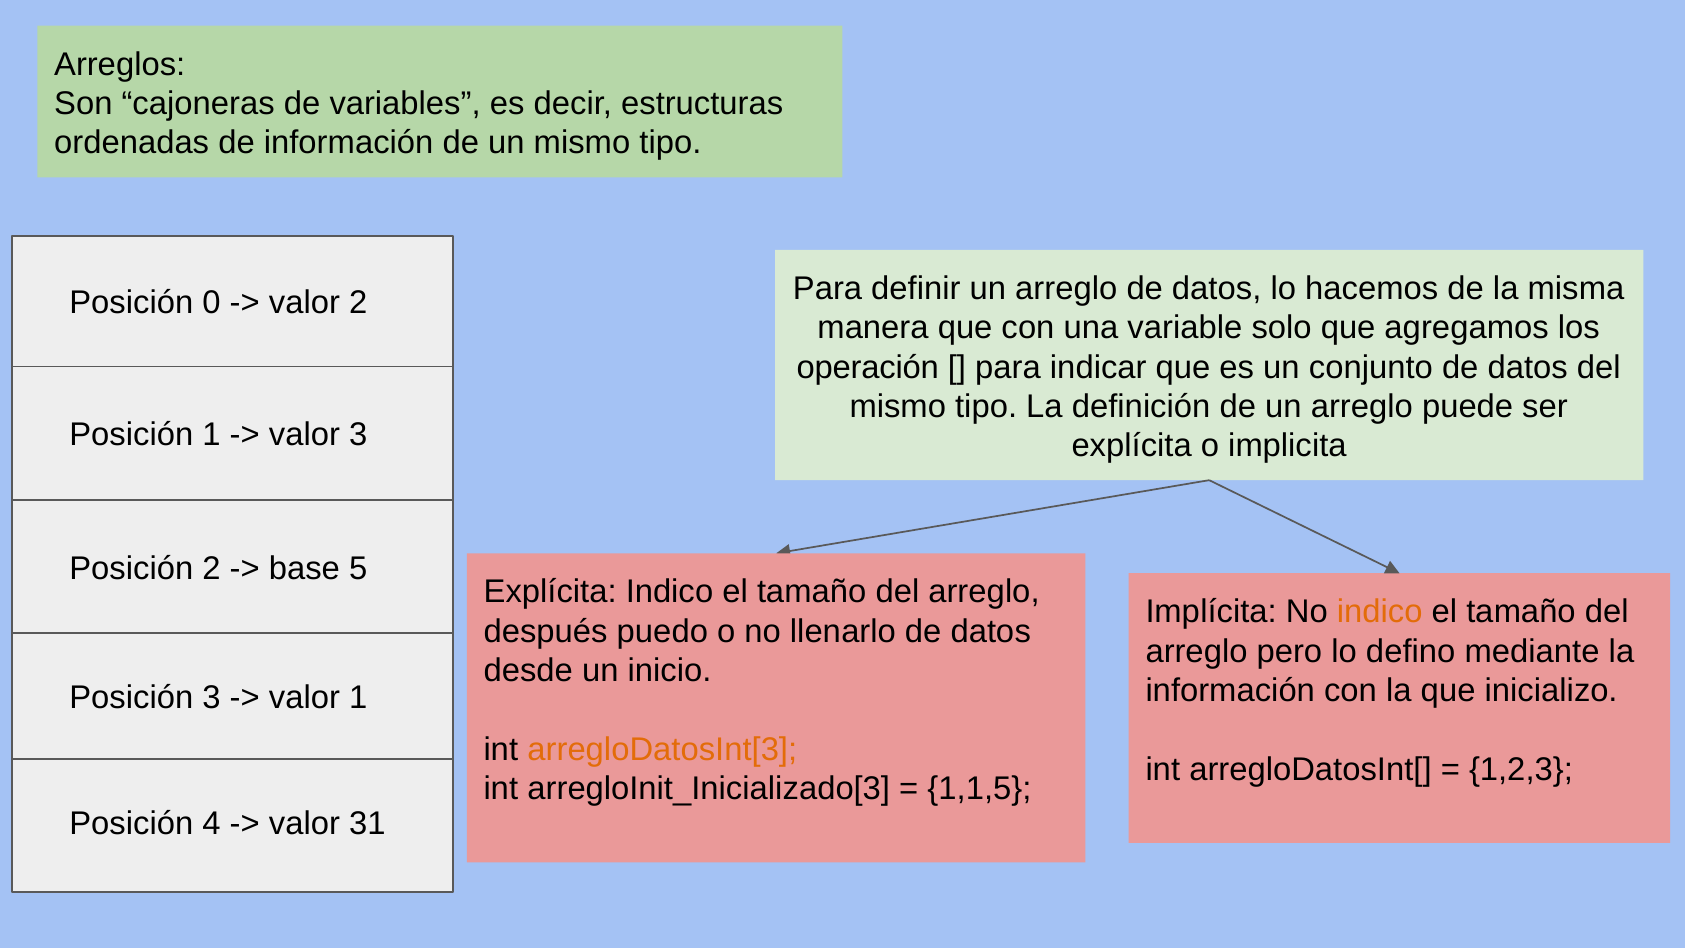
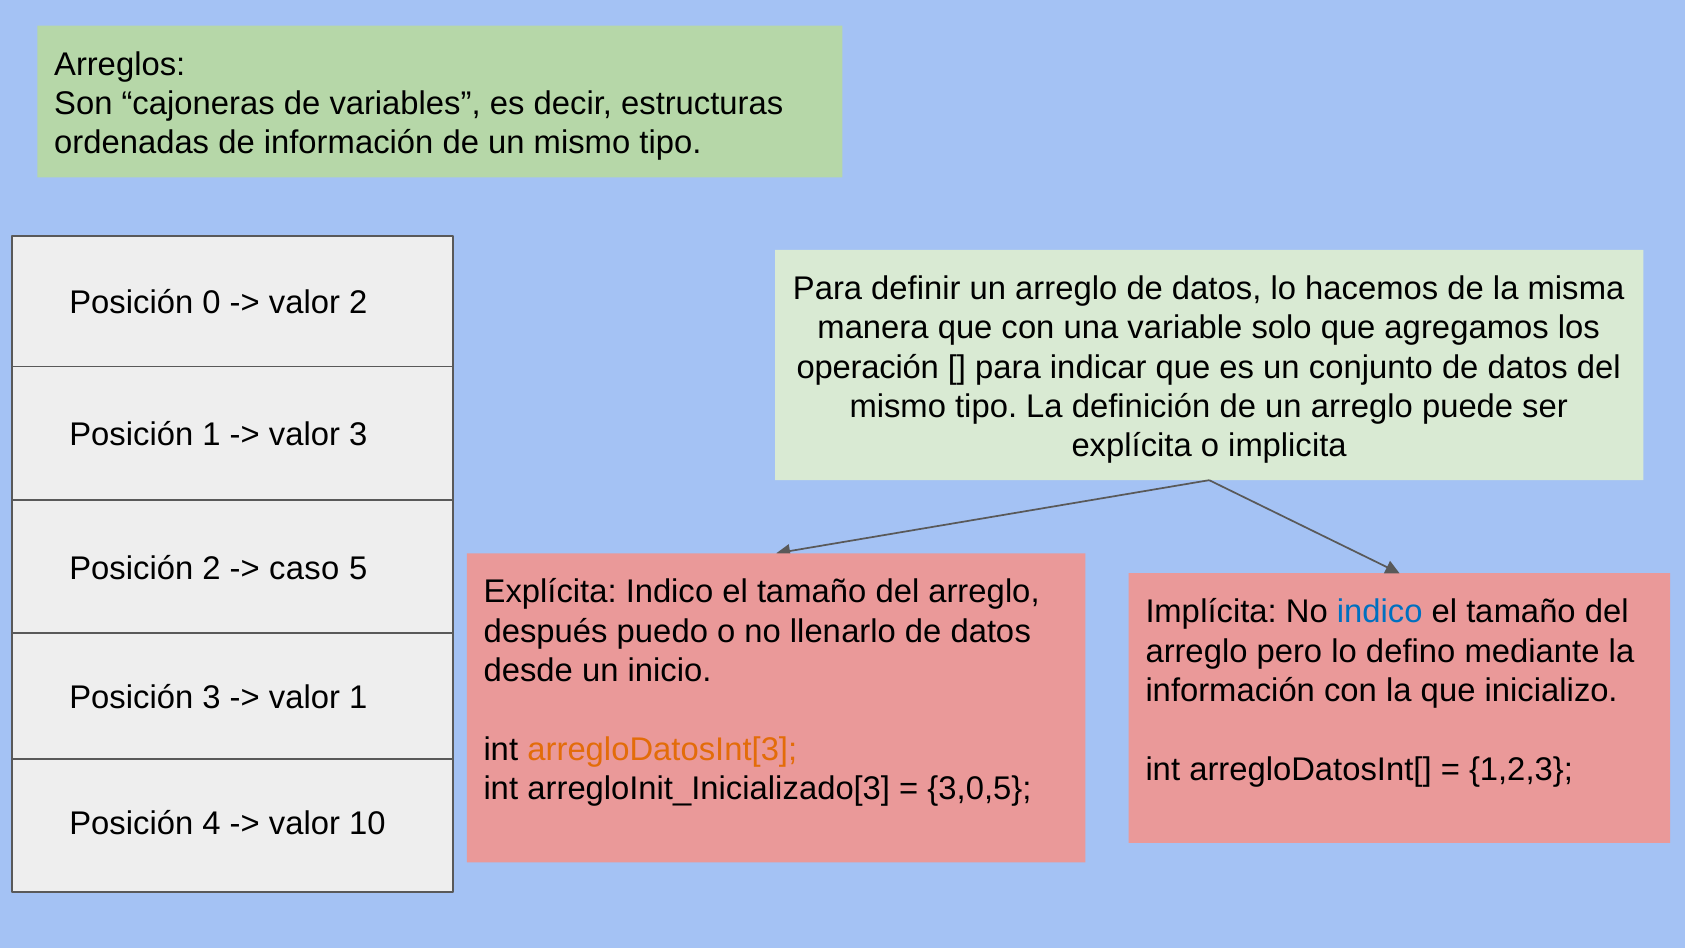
base: base -> caso
indico at (1380, 612) colour: orange -> blue
1,1,5: 1,1,5 -> 3,0,5
31: 31 -> 10
